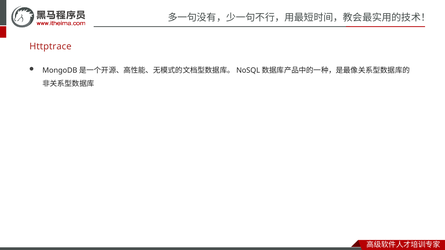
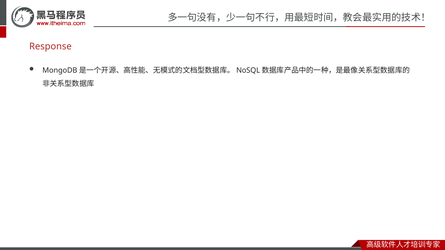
Httptrace: Httptrace -> Response
